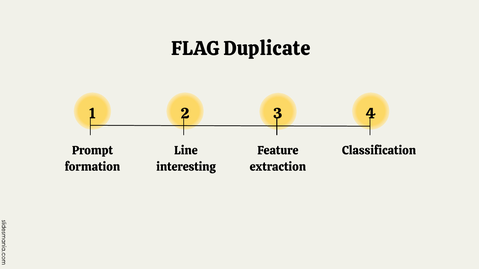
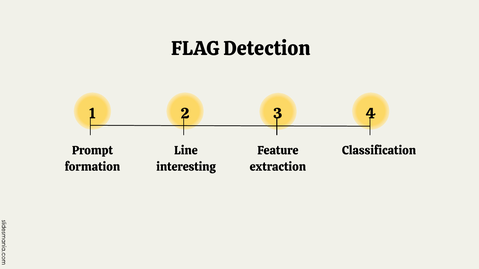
Duplicate: Duplicate -> Detection
